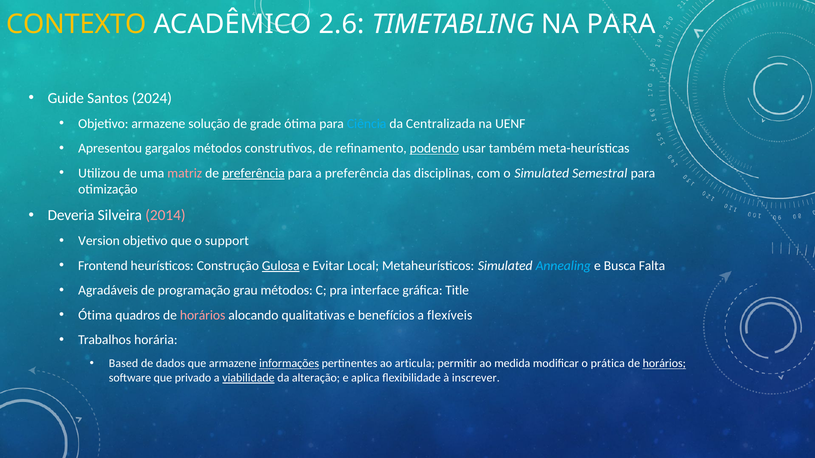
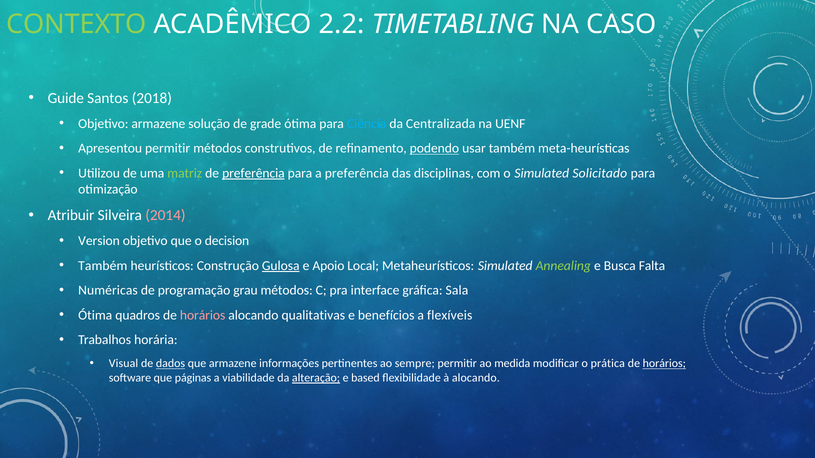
CONTEXTO colour: yellow -> light green
2.6: 2.6 -> 2.2
NA PARA: PARA -> CASO
2024: 2024 -> 2018
Apresentou gargalos: gargalos -> permitir
matriz colour: pink -> light green
Semestral: Semestral -> Solicitado
Deveria: Deveria -> Atribuir
support: support -> decision
Frontend at (103, 266): Frontend -> Também
Evitar: Evitar -> Apoio
Annealing colour: light blue -> light green
Agradáveis: Agradáveis -> Numéricas
Title: Title -> Sala
Based: Based -> Visual
dados underline: none -> present
informações underline: present -> none
articula: articula -> sempre
privado: privado -> páginas
viabilidade underline: present -> none
alteração underline: none -> present
aplica: aplica -> based
à inscrever: inscrever -> alocando
